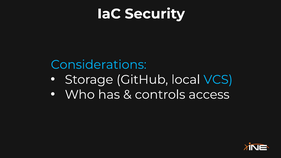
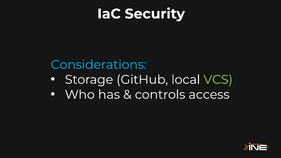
VCS colour: light blue -> light green
